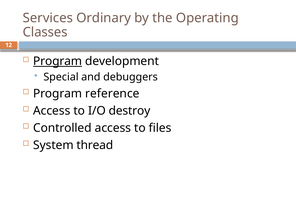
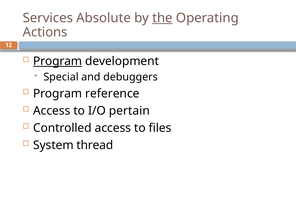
Ordinary: Ordinary -> Absolute
the underline: none -> present
Classes: Classes -> Actions
destroy: destroy -> pertain
